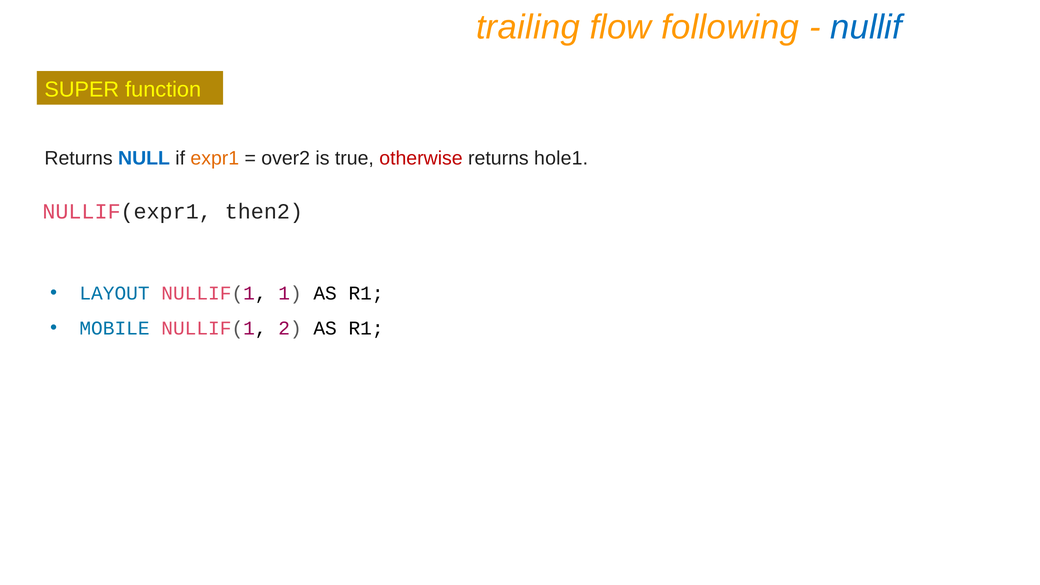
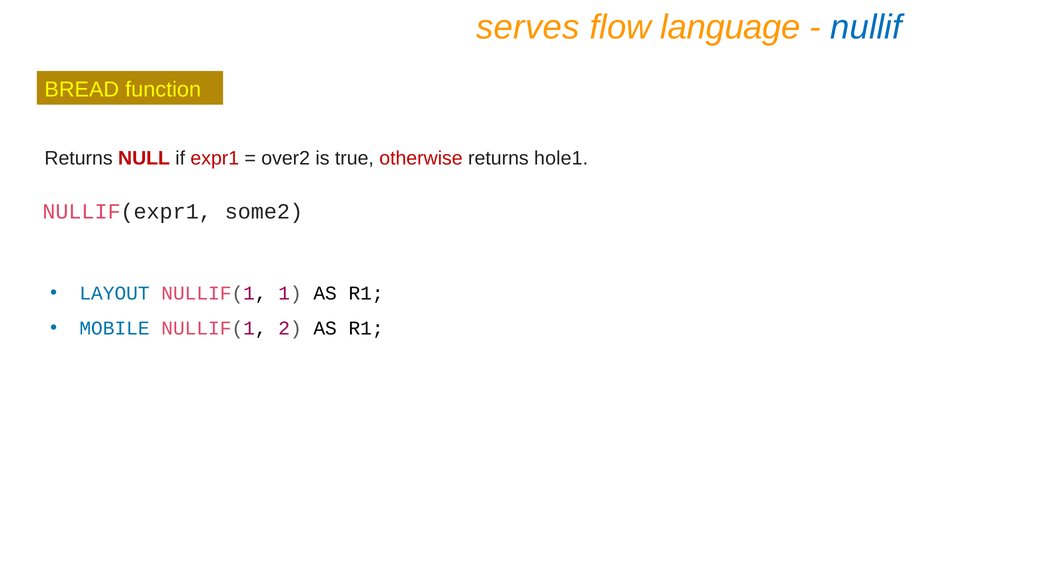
trailing: trailing -> serves
following: following -> language
SUPER: SUPER -> BREAD
NULL colour: blue -> red
expr1 colour: orange -> red
then2: then2 -> some2
